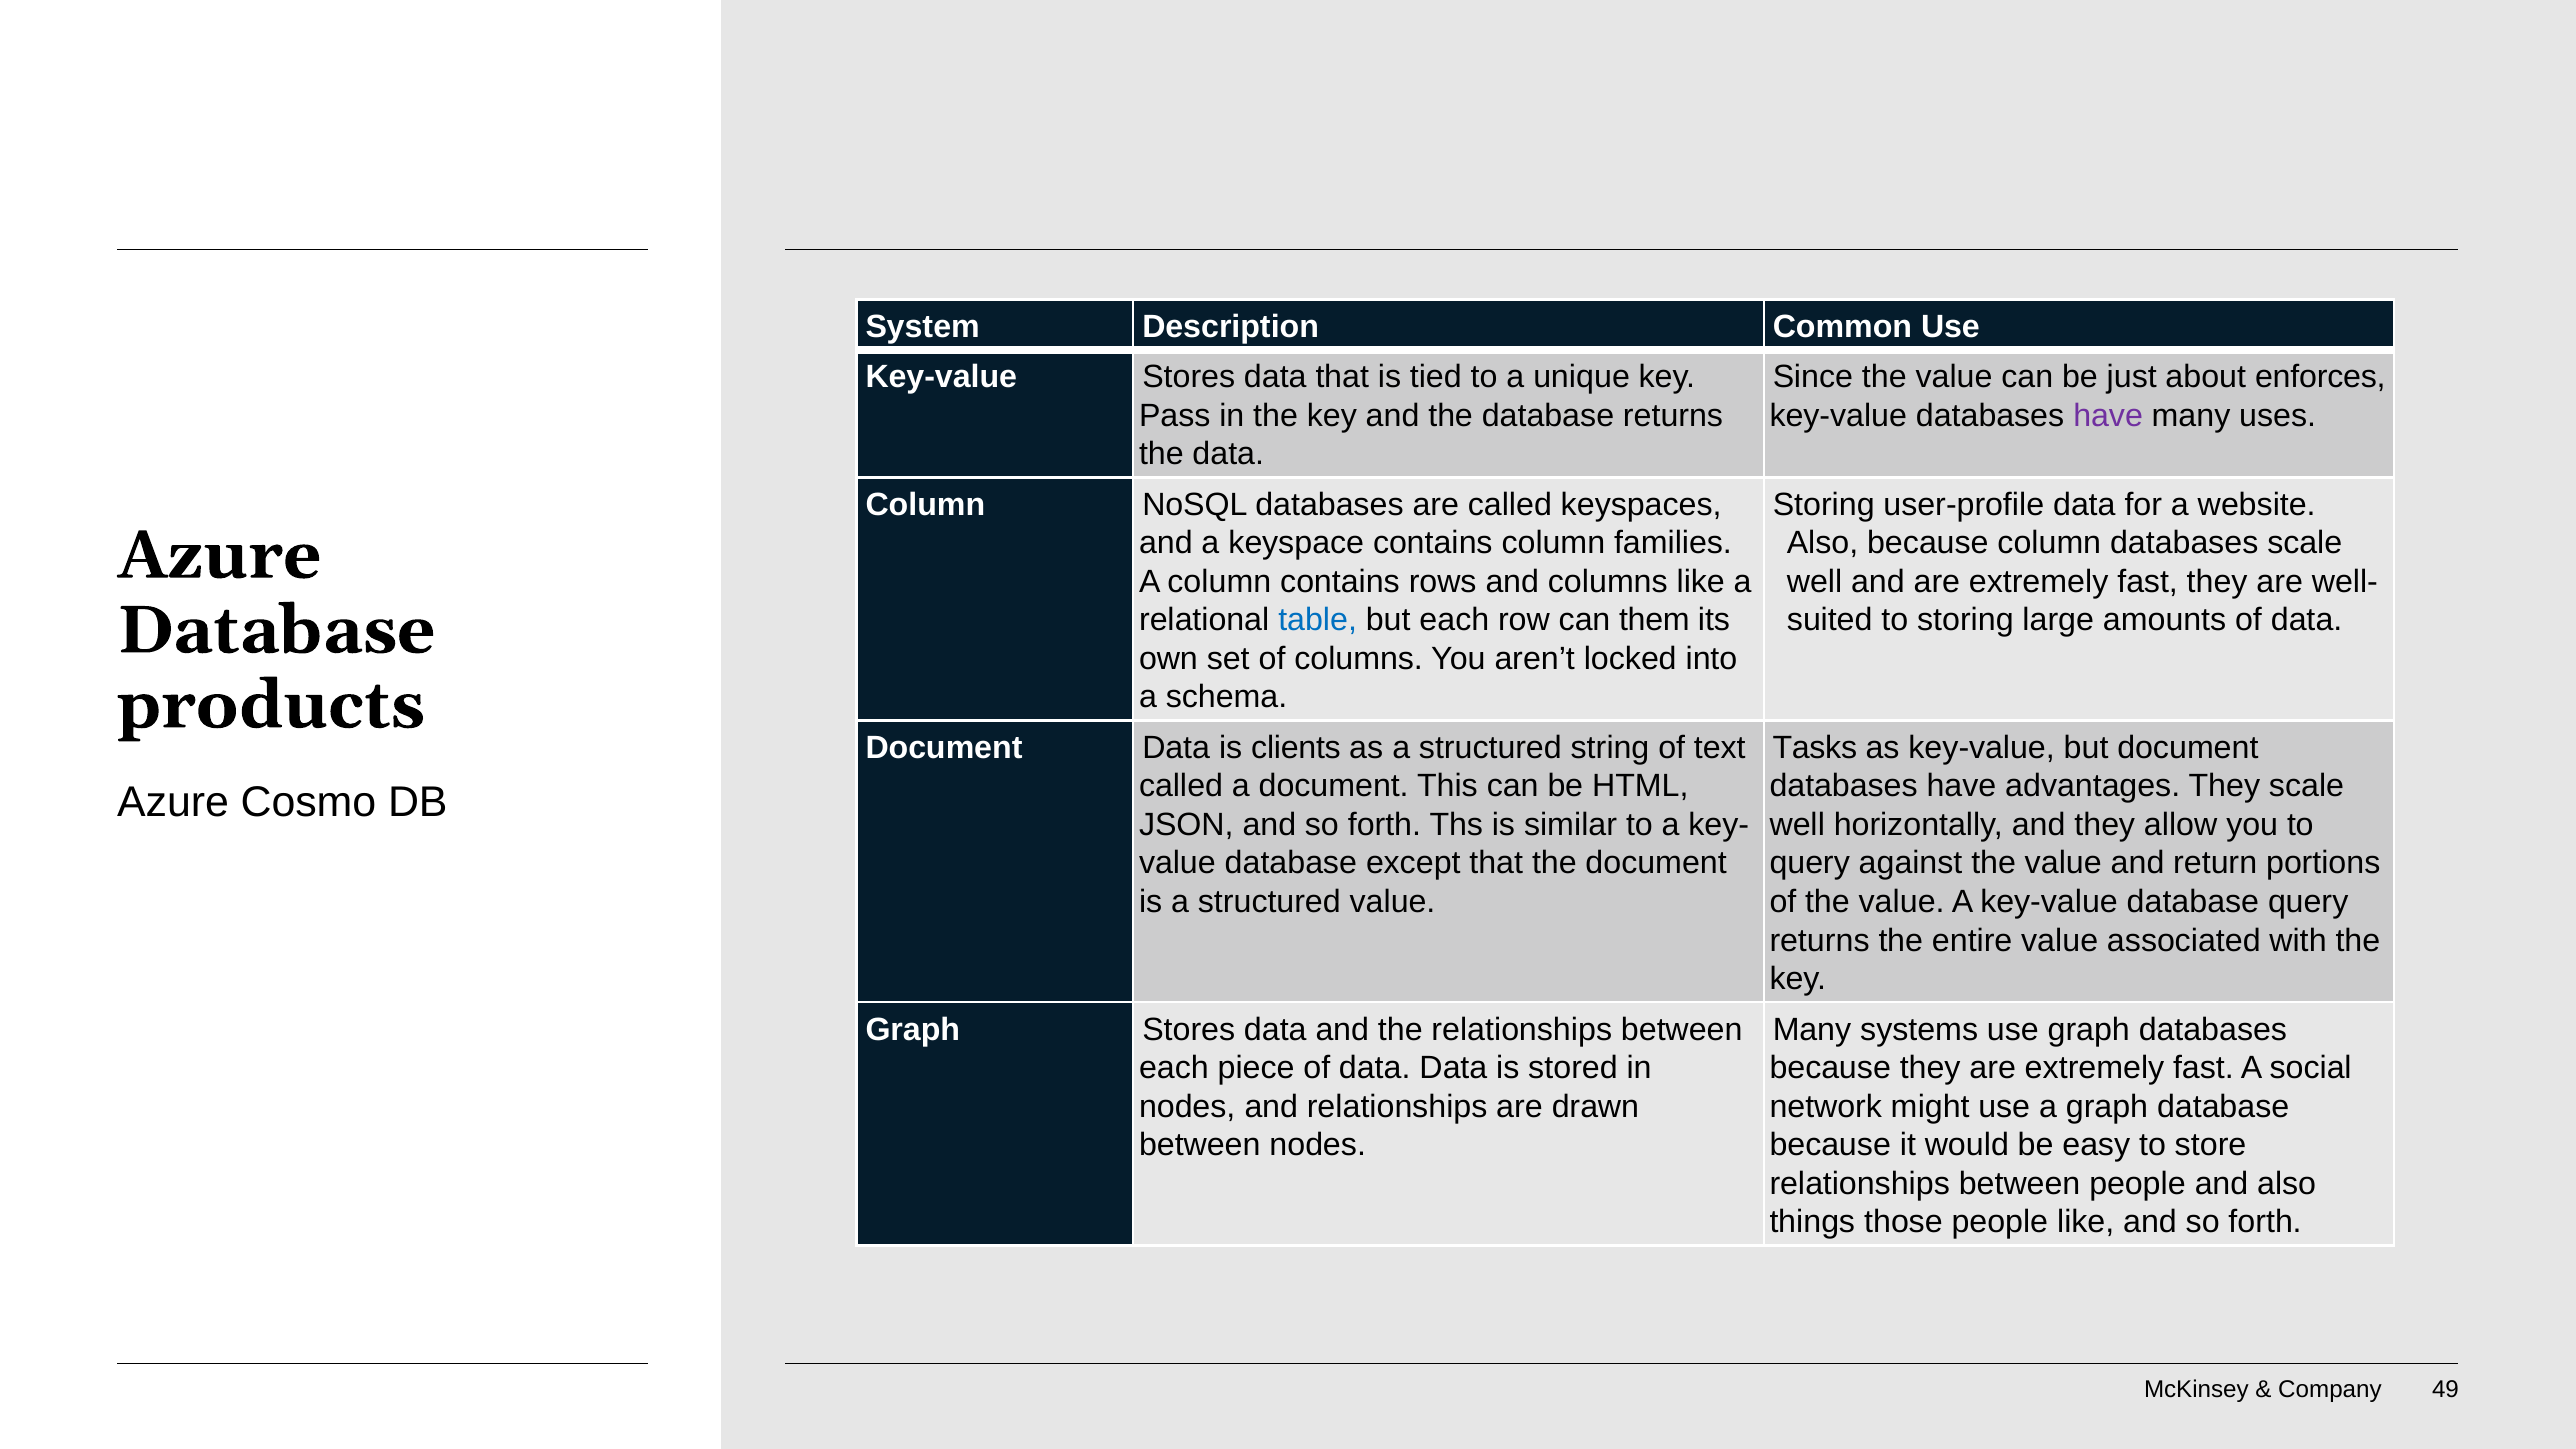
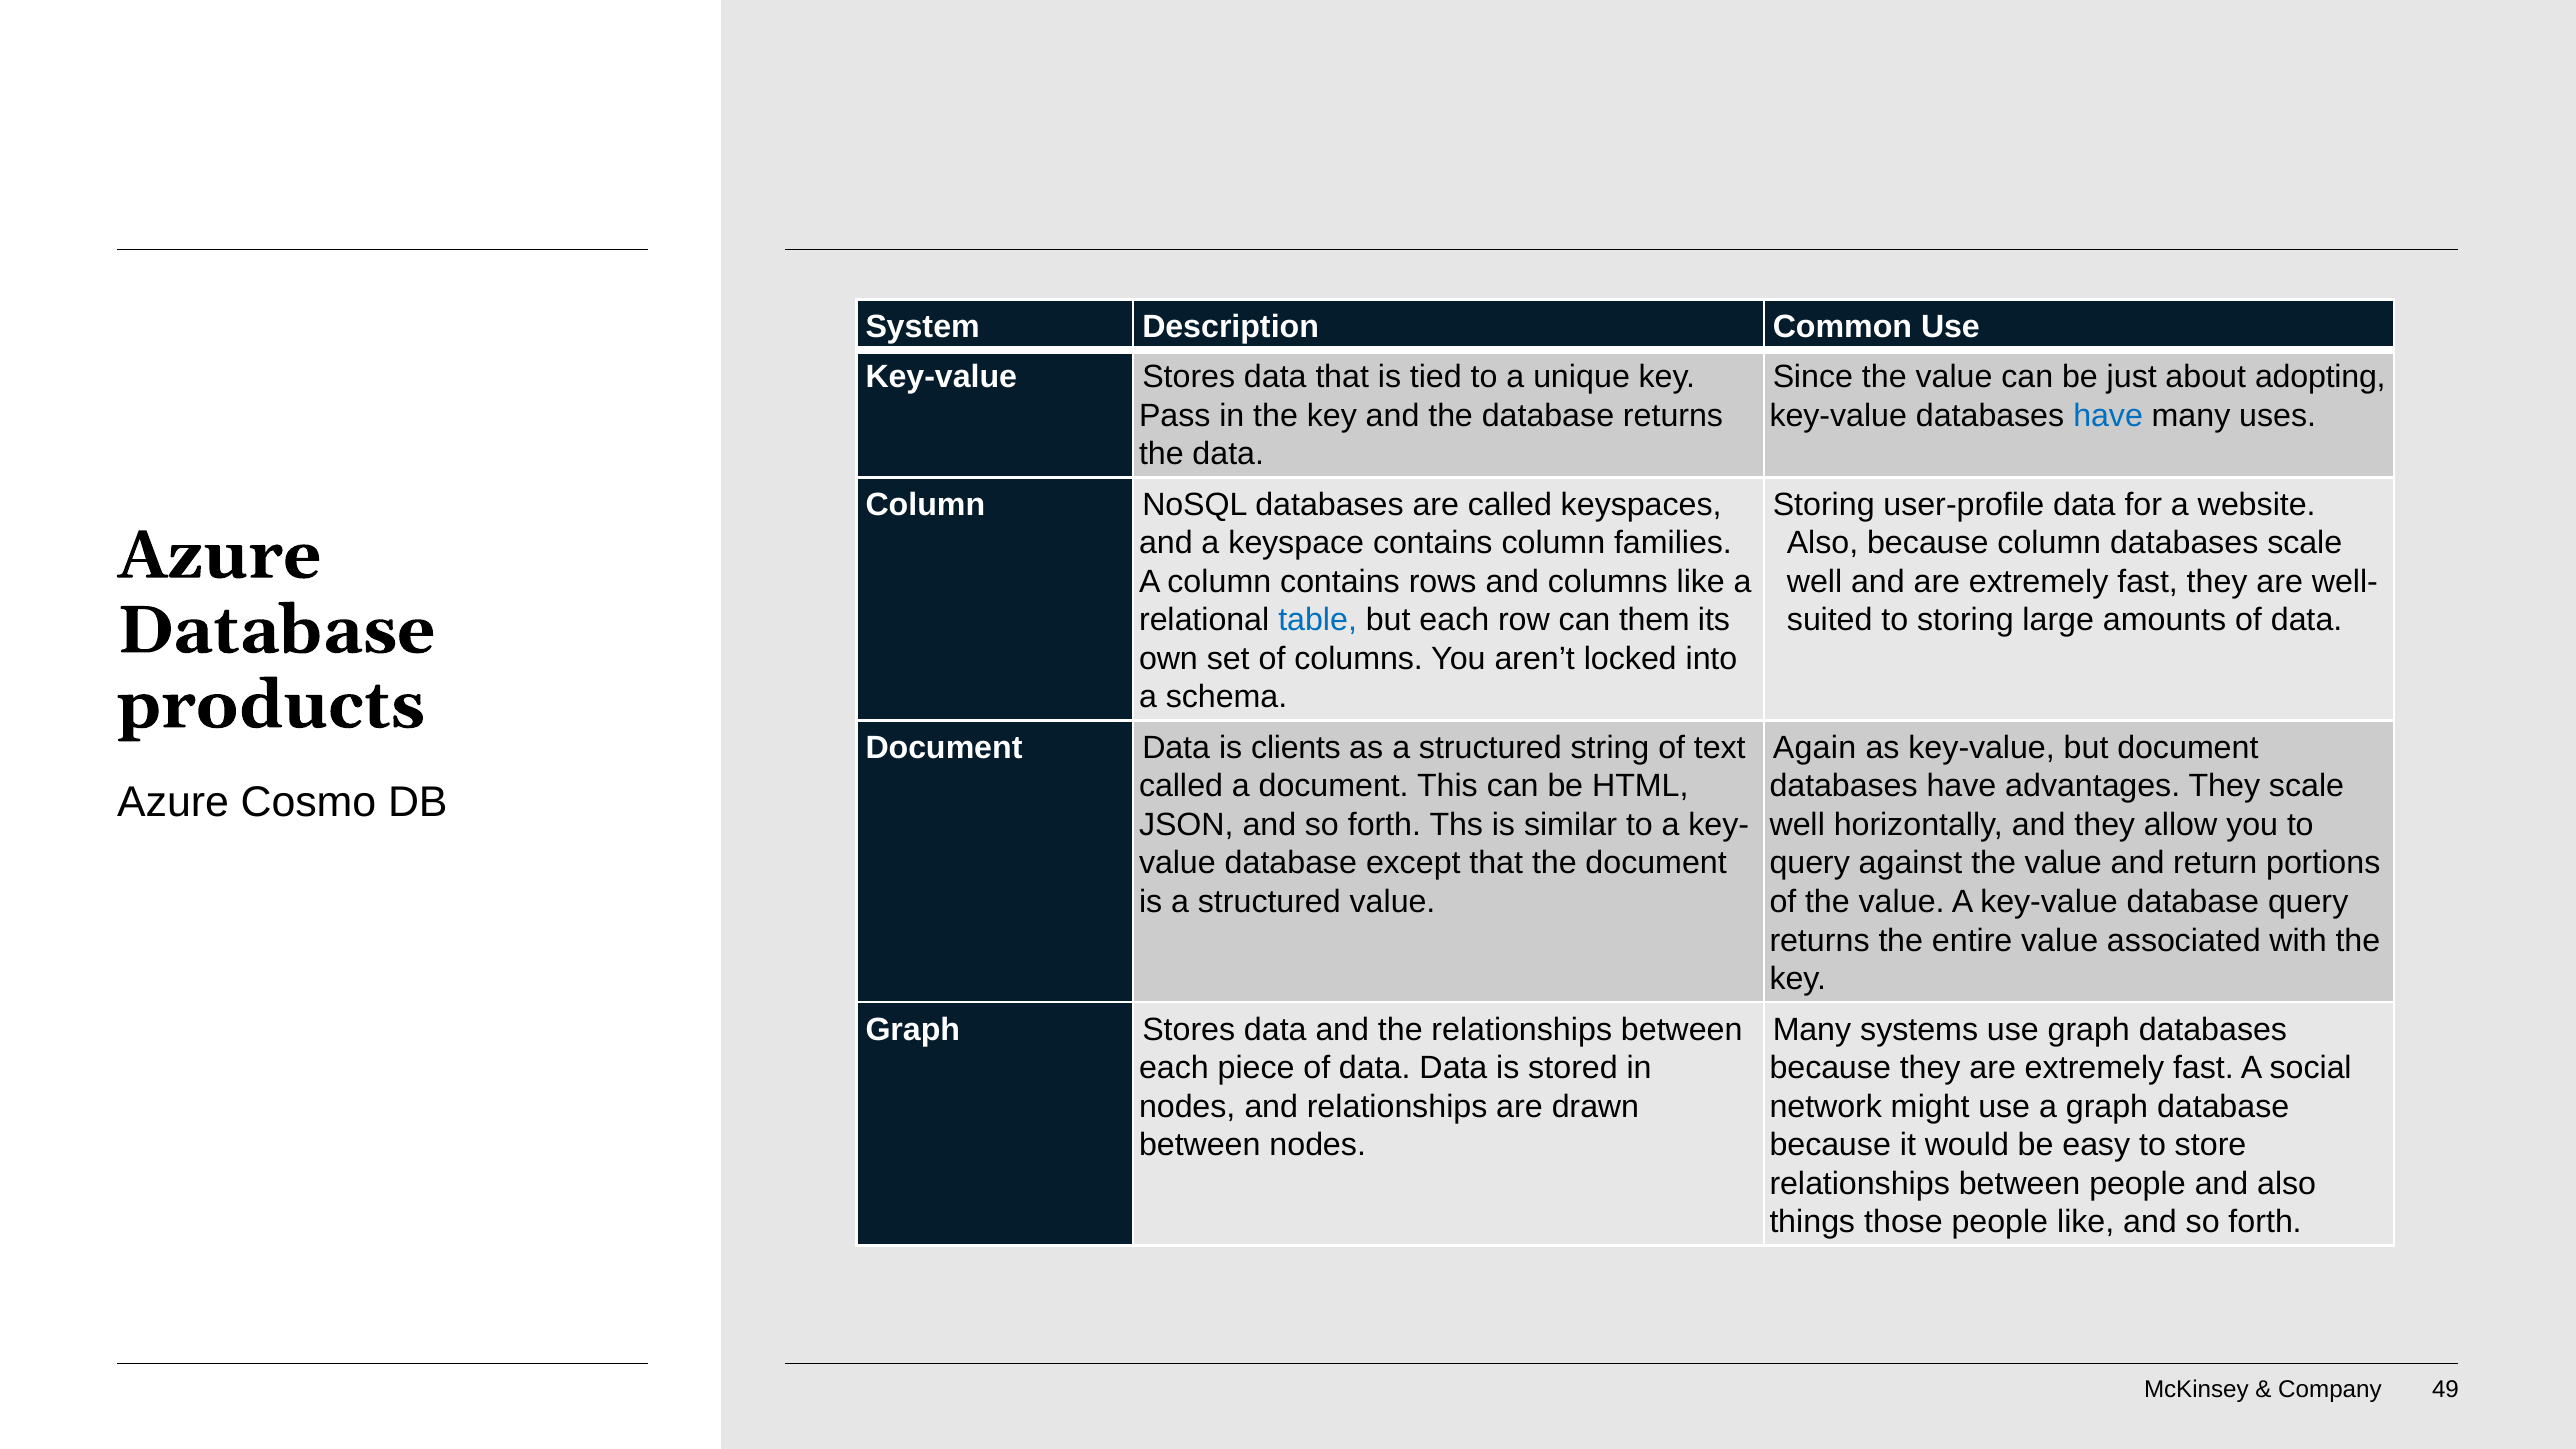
enforces: enforces -> adopting
have at (2108, 416) colour: purple -> blue
Tasks: Tasks -> Again
